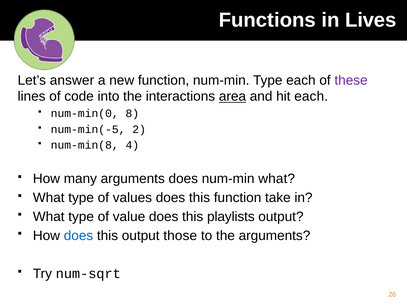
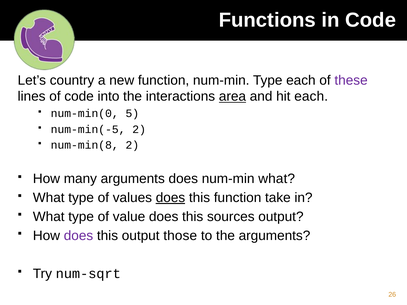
in Lives: Lives -> Code
answer: answer -> country
8: 8 -> 5
num-min(8 4: 4 -> 2
does at (170, 198) underline: none -> present
playlists: playlists -> sources
does at (78, 236) colour: blue -> purple
